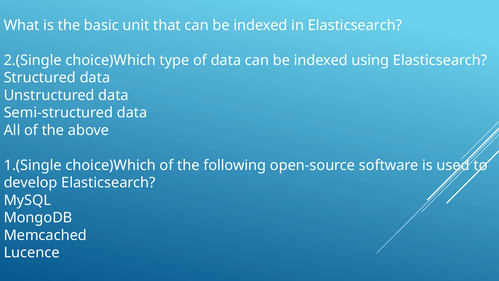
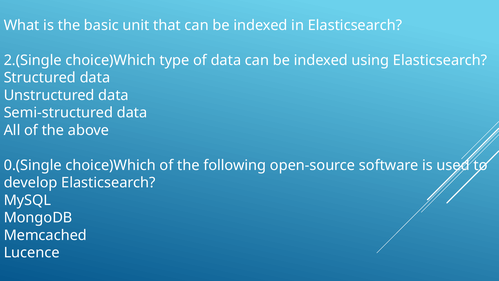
1.(Single: 1.(Single -> 0.(Single
